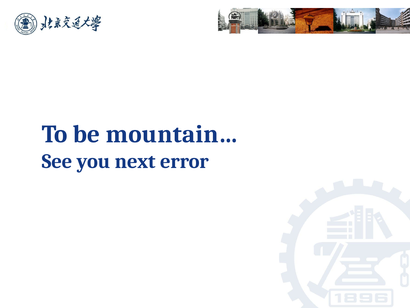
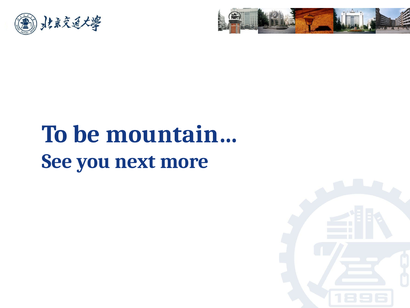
error: error -> more
